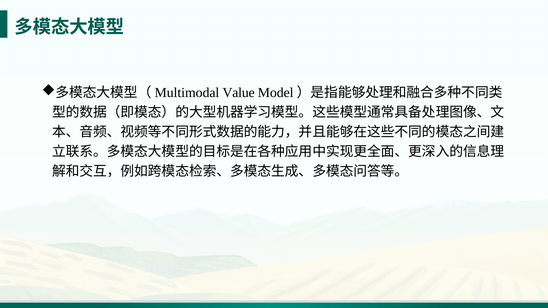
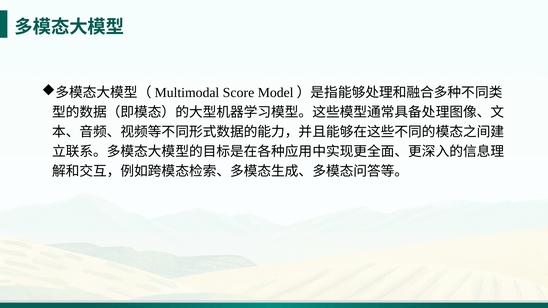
Value: Value -> Score
